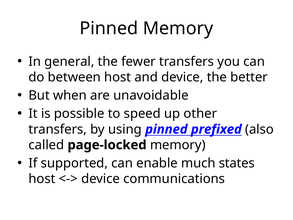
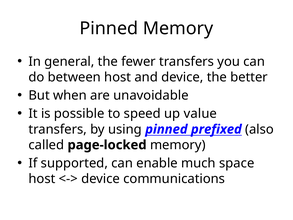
other: other -> value
states: states -> space
